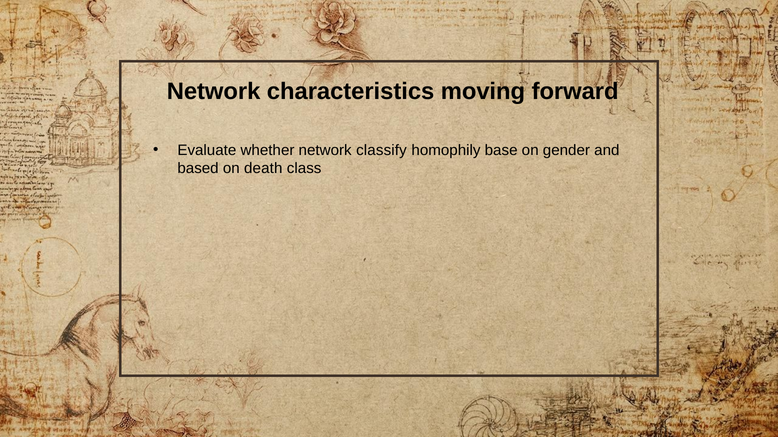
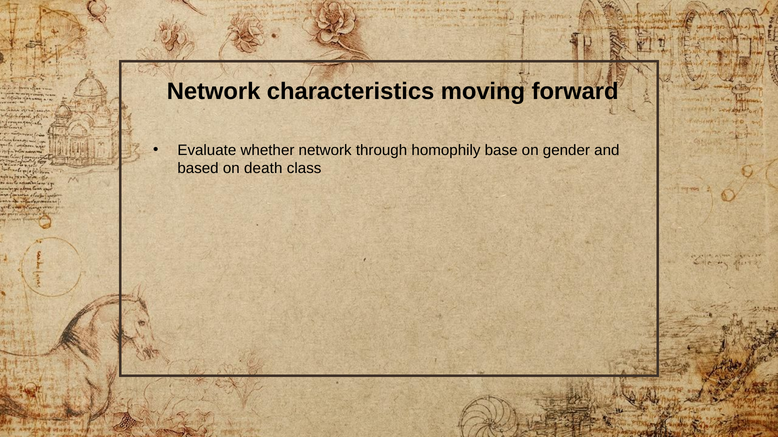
classify: classify -> through
